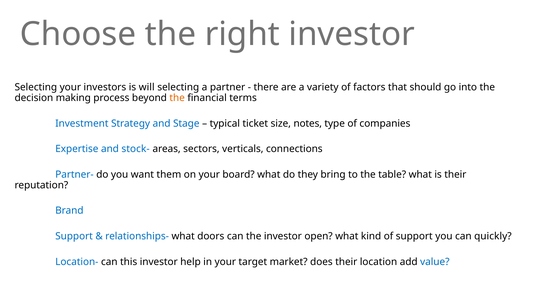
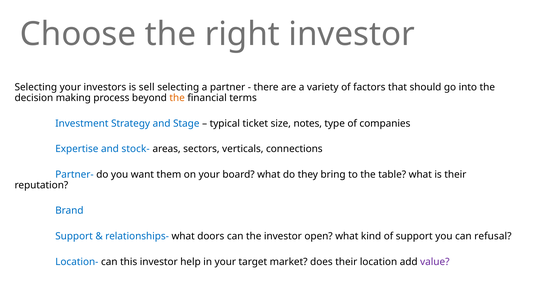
will: will -> sell
quickly: quickly -> refusal
value colour: blue -> purple
